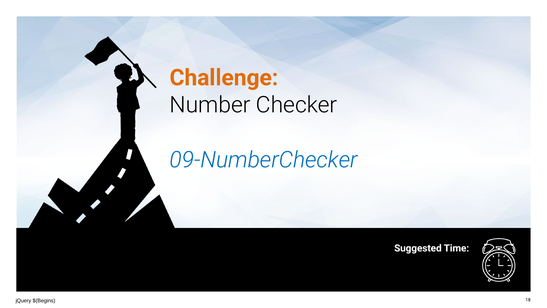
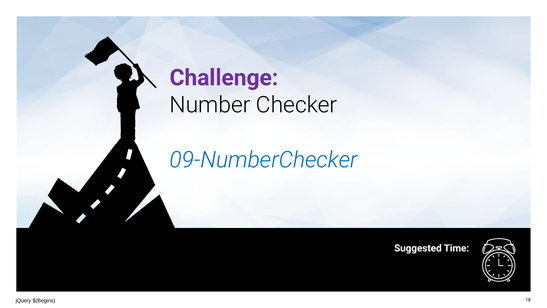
Challenge colour: orange -> purple
